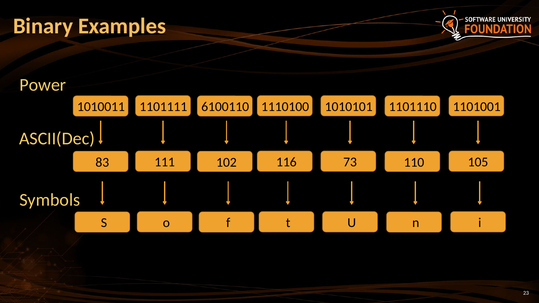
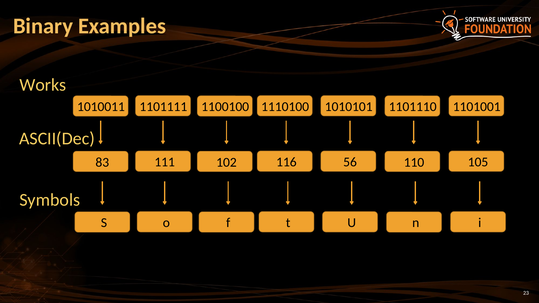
Power: Power -> Works
6100110: 6100110 -> 1100100
73: 73 -> 56
